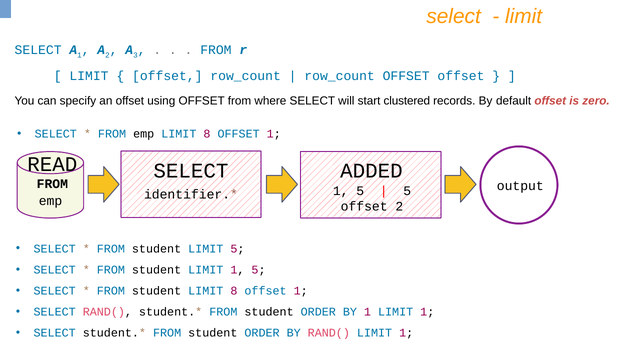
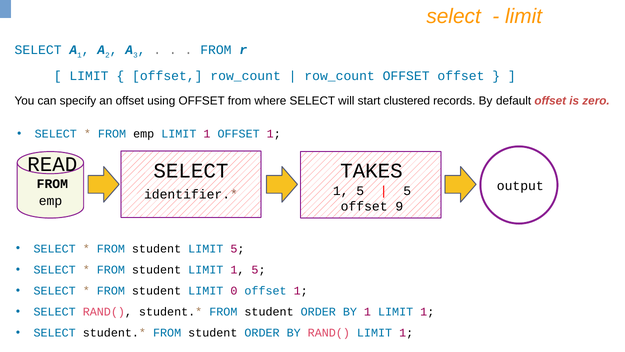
emp LIMIT 8: 8 -> 1
ADDED: ADDED -> TAKES
offset 2: 2 -> 9
student LIMIT 8: 8 -> 0
